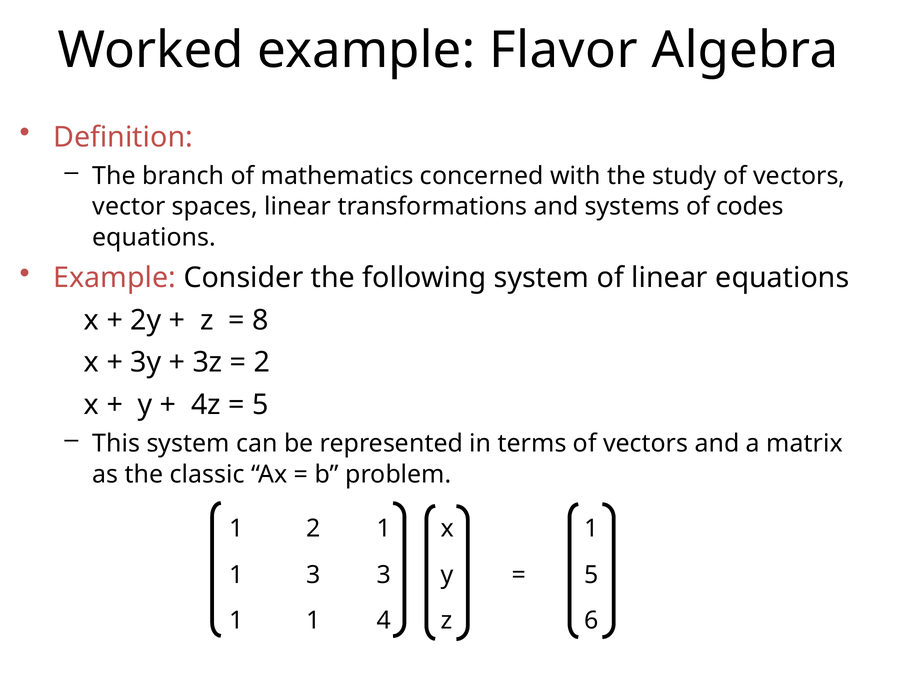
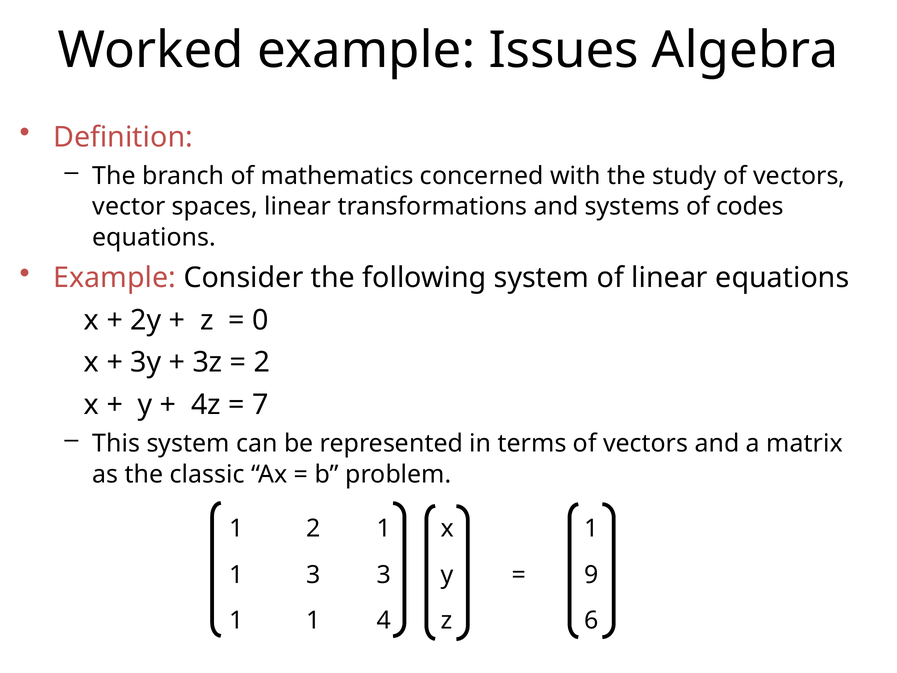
Flavor: Flavor -> Issues
8: 8 -> 0
5 at (260, 405): 5 -> 7
5 at (592, 575): 5 -> 9
